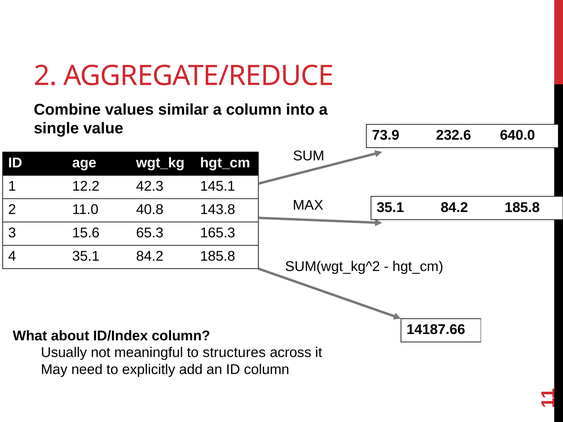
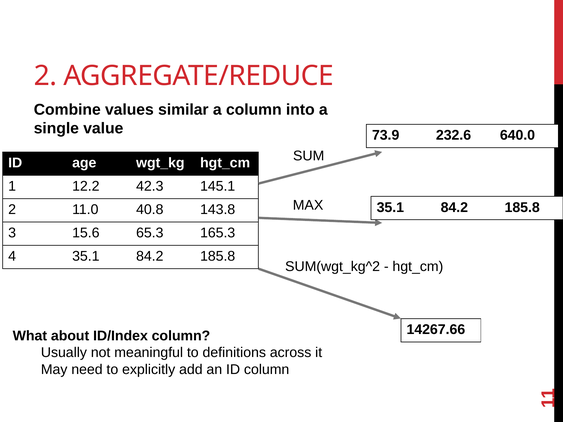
14187.66: 14187.66 -> 14267.66
structures: structures -> definitions
